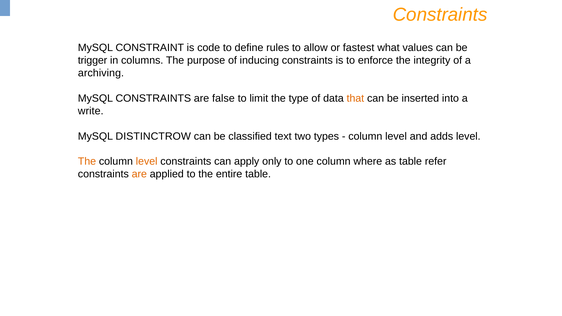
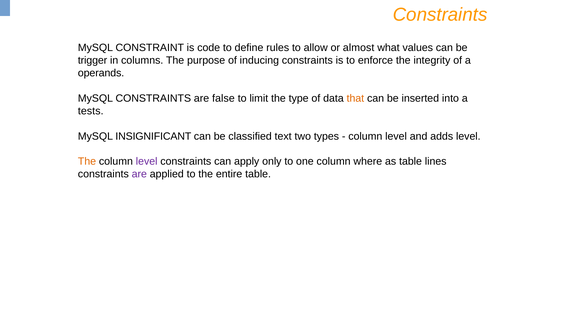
fastest: fastest -> almost
archiving: archiving -> operands
write: write -> tests
DISTINCTROW: DISTINCTROW -> INSIGNIFICANT
level at (147, 162) colour: orange -> purple
refer: refer -> lines
are at (139, 174) colour: orange -> purple
